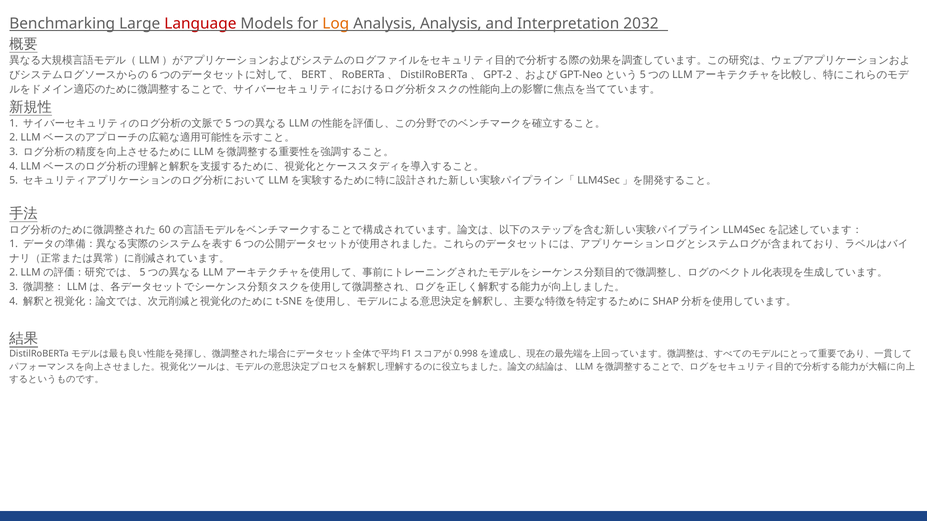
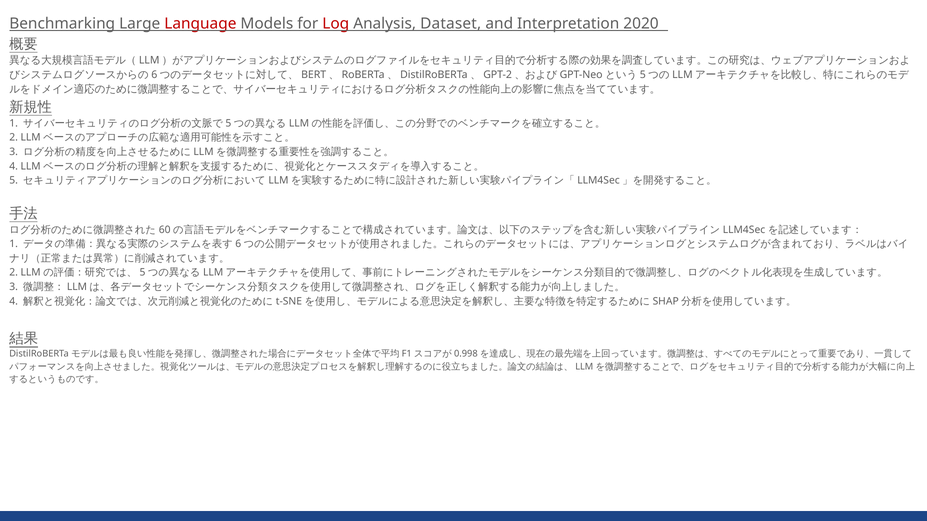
Log colour: orange -> red
Analysis Analysis: Analysis -> Dataset
2032: 2032 -> 2020
